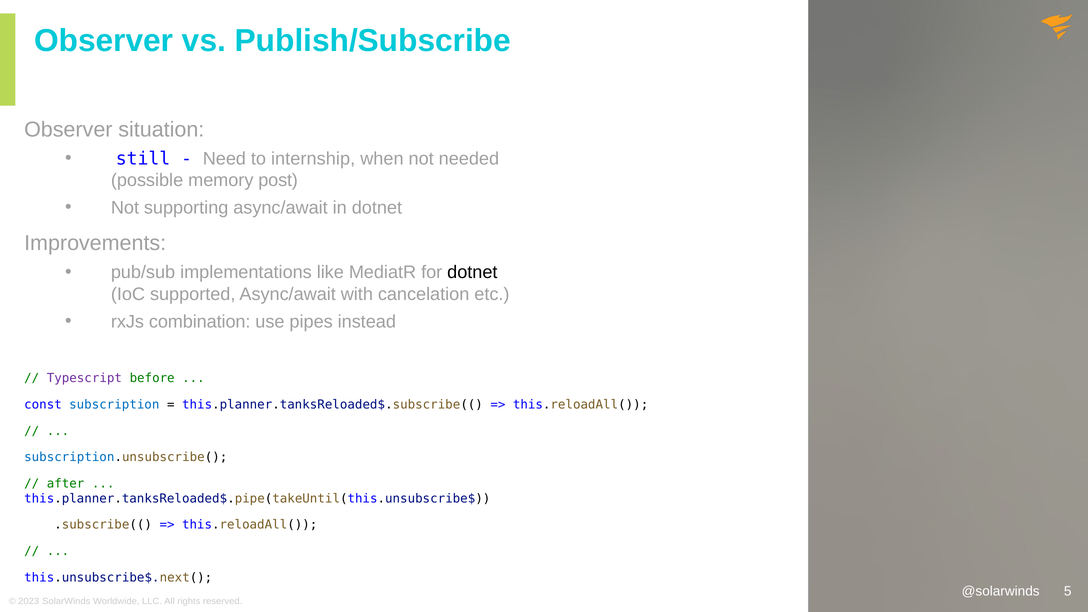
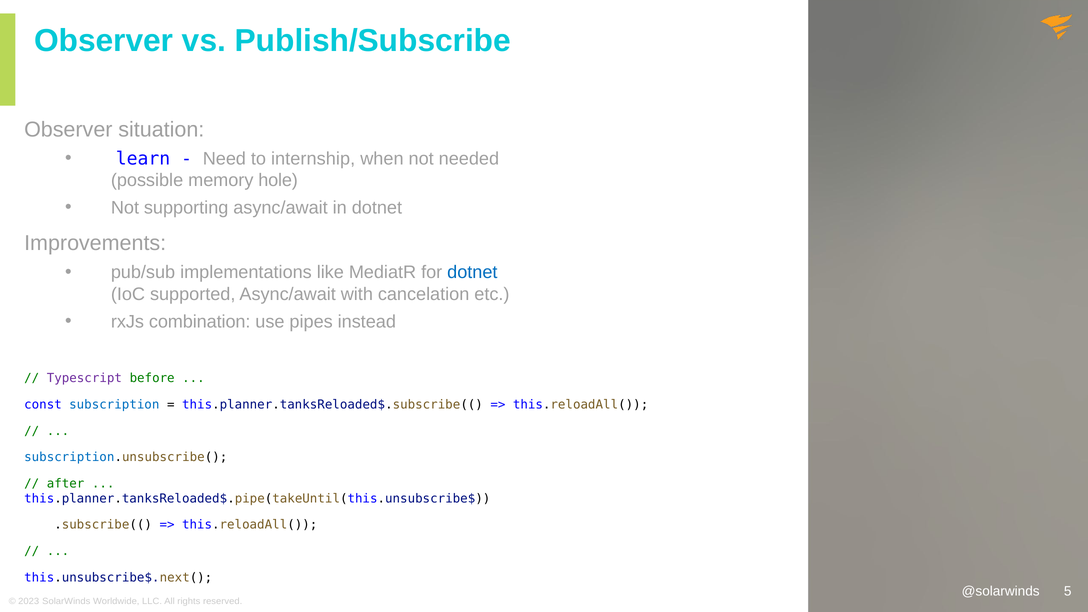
still: still -> learn
post: post -> hole
dotnet at (472, 272) colour: black -> blue
